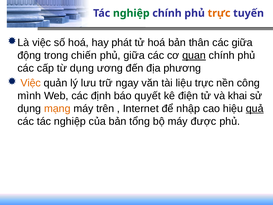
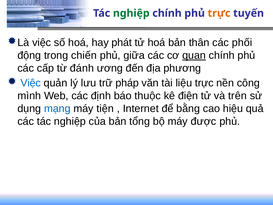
các giữa: giữa -> phối
từ dụng: dụng -> đánh
Việc at (31, 83) colour: orange -> blue
ngay: ngay -> pháp
quyết: quyết -> thuộc
khai: khai -> trên
mạng colour: orange -> blue
trên: trên -> tiện
nhập: nhập -> bằng
quả underline: present -> none
